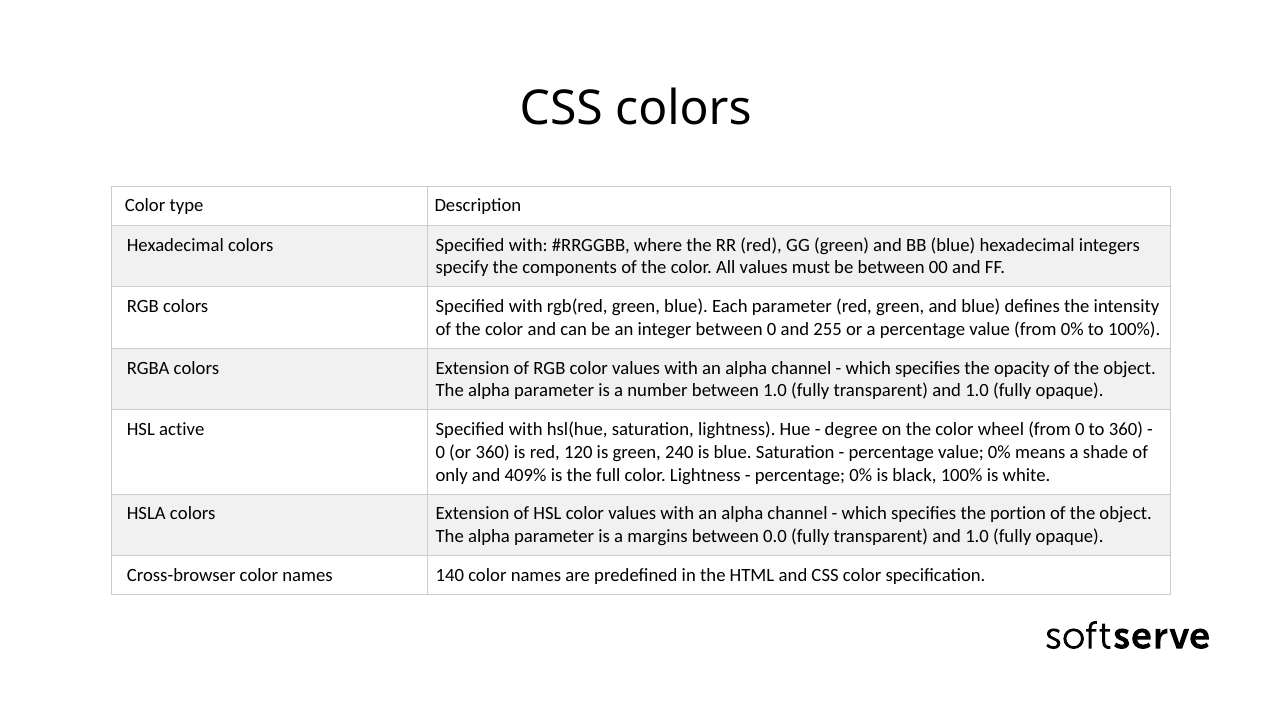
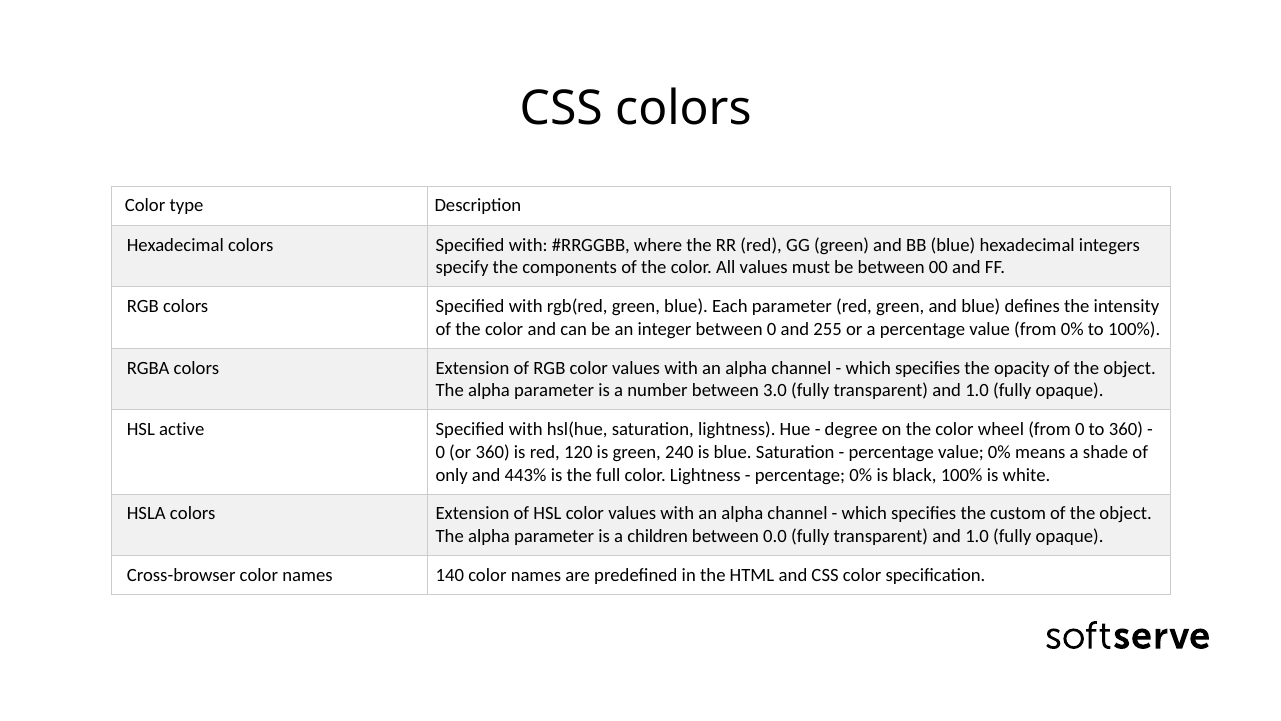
between 1.0: 1.0 -> 3.0
409%: 409% -> 443%
portion: portion -> custom
margins: margins -> children
